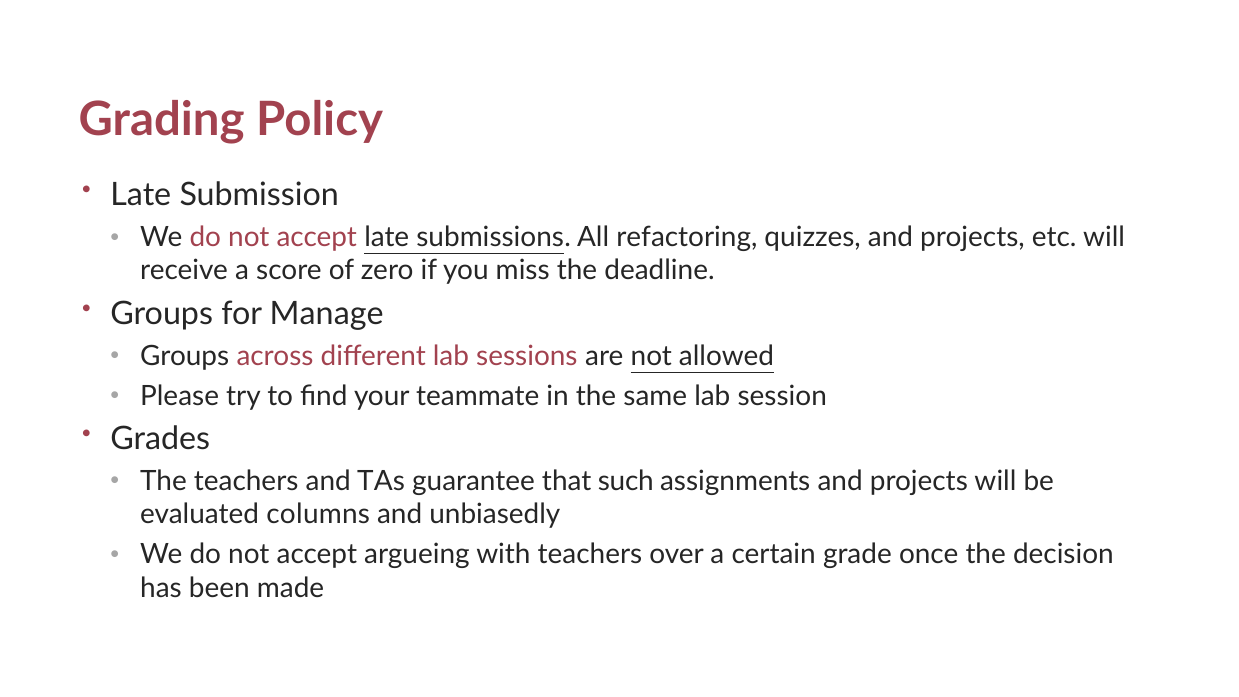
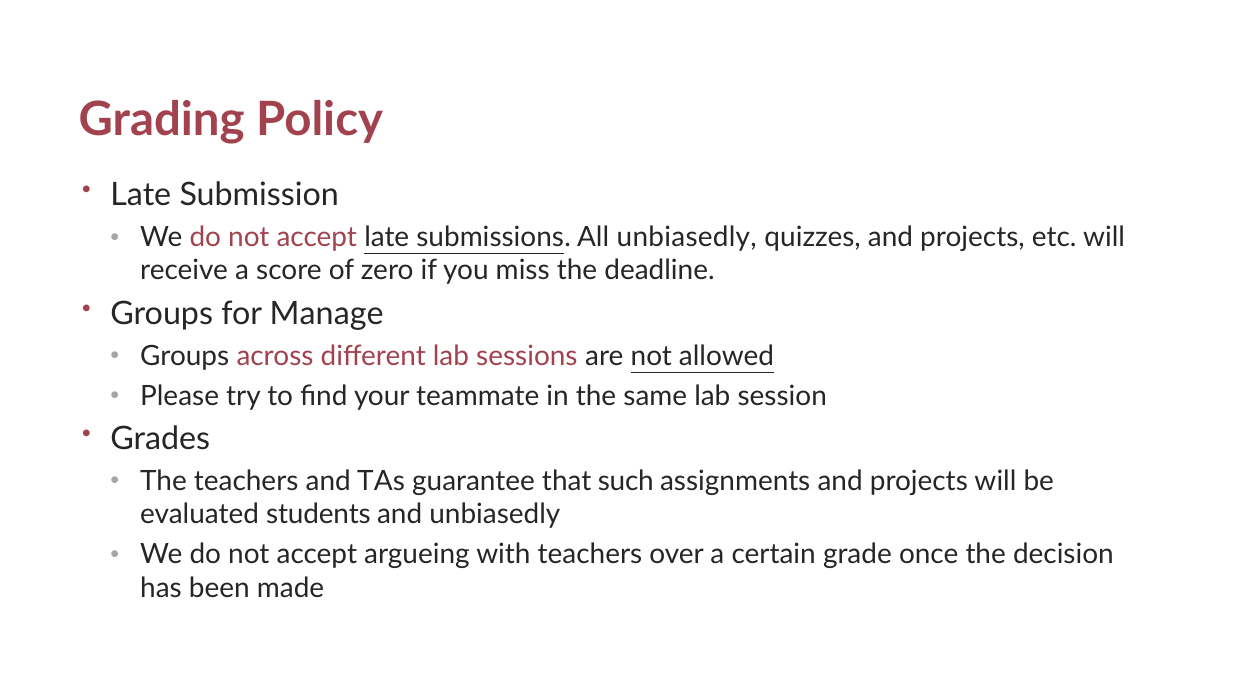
All refactoring: refactoring -> unbiasedly
columns: columns -> students
